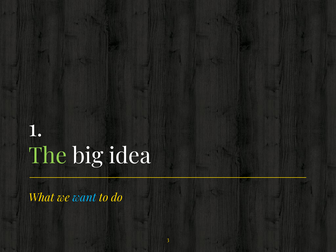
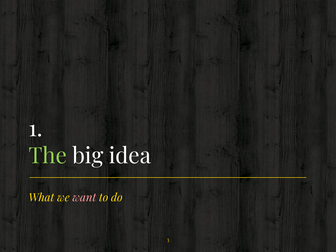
want colour: light blue -> pink
